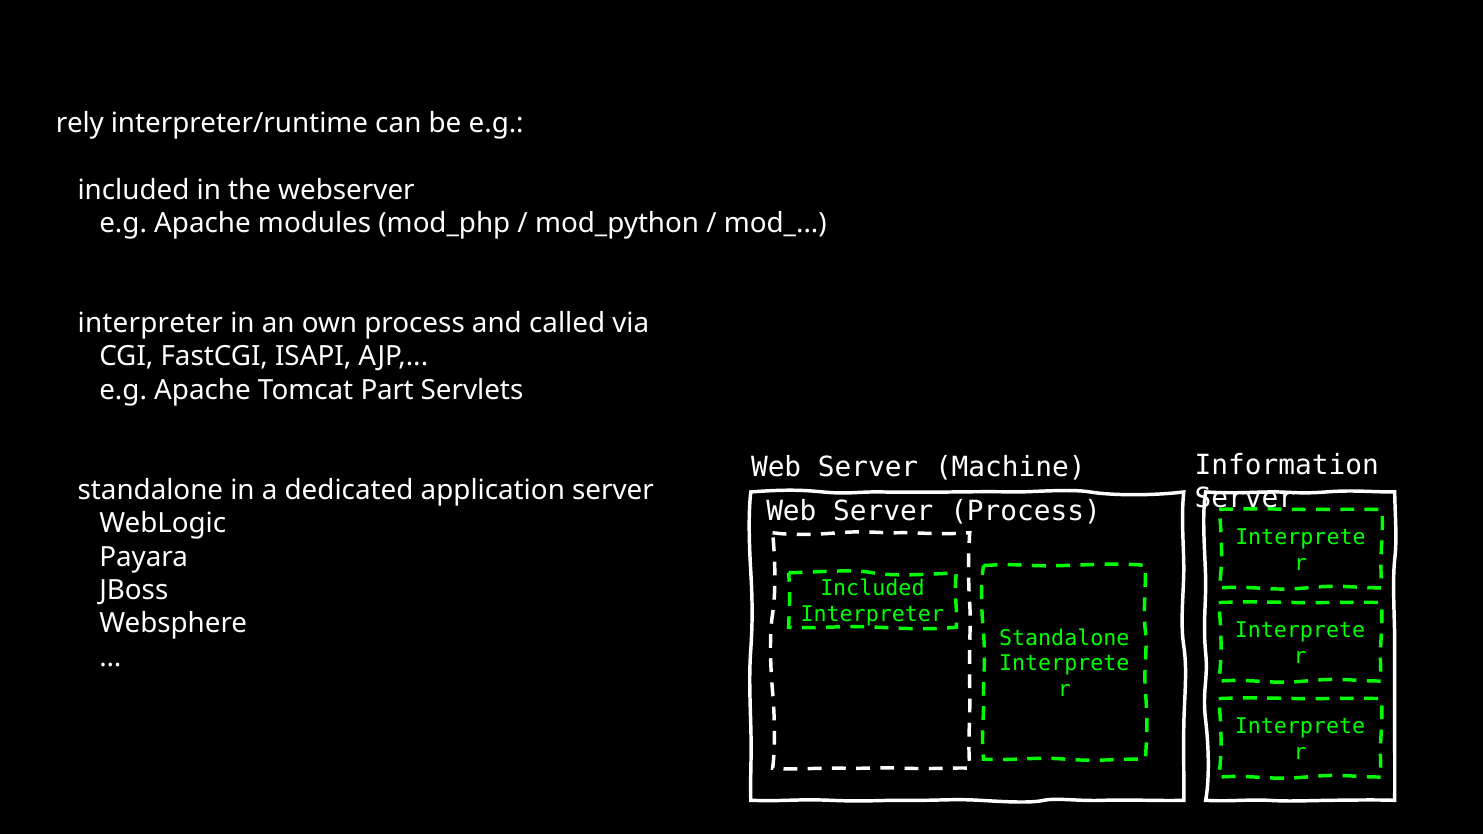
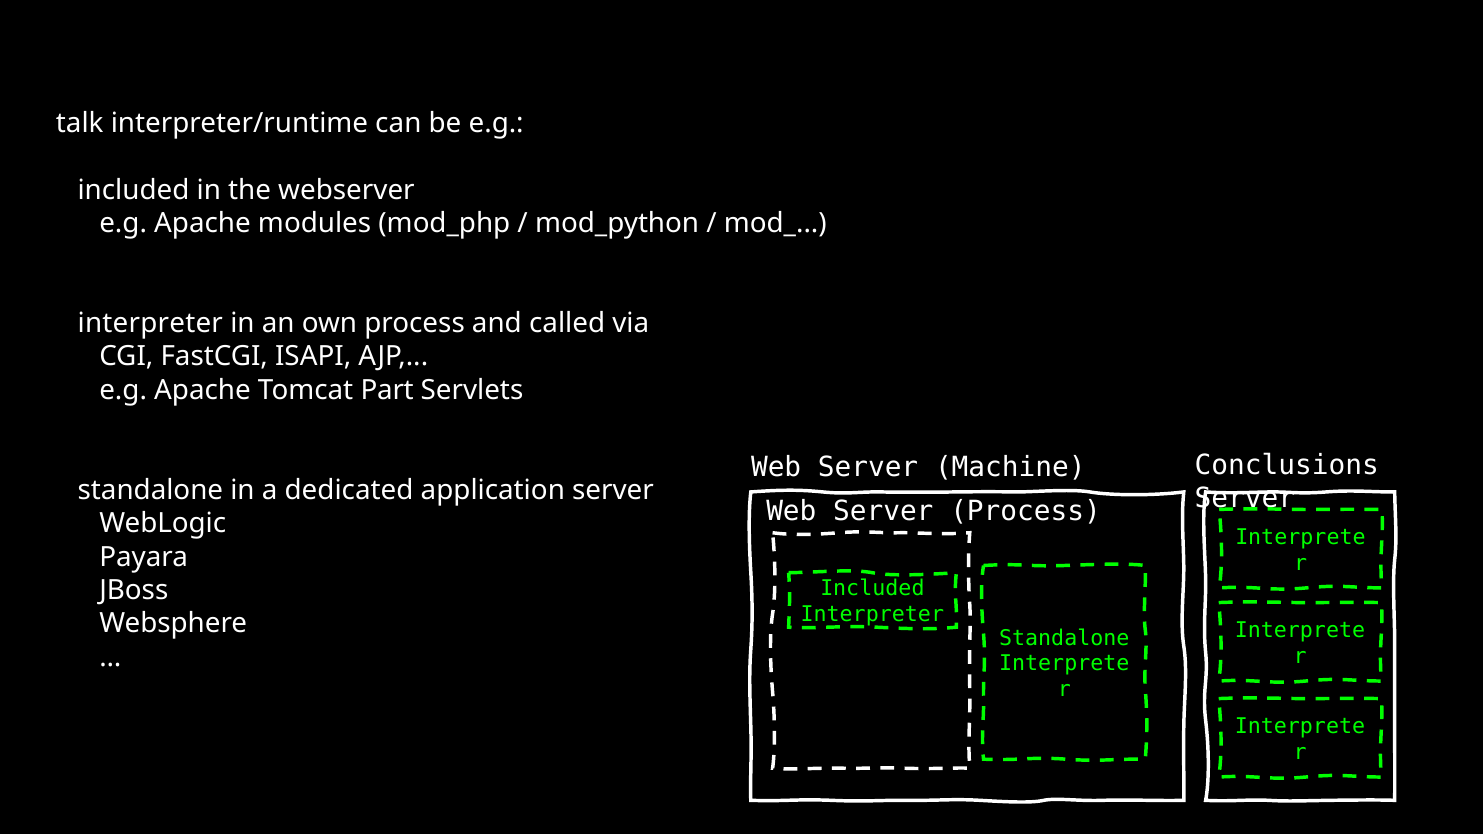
rely: rely -> talk
Information: Information -> Conclusions
